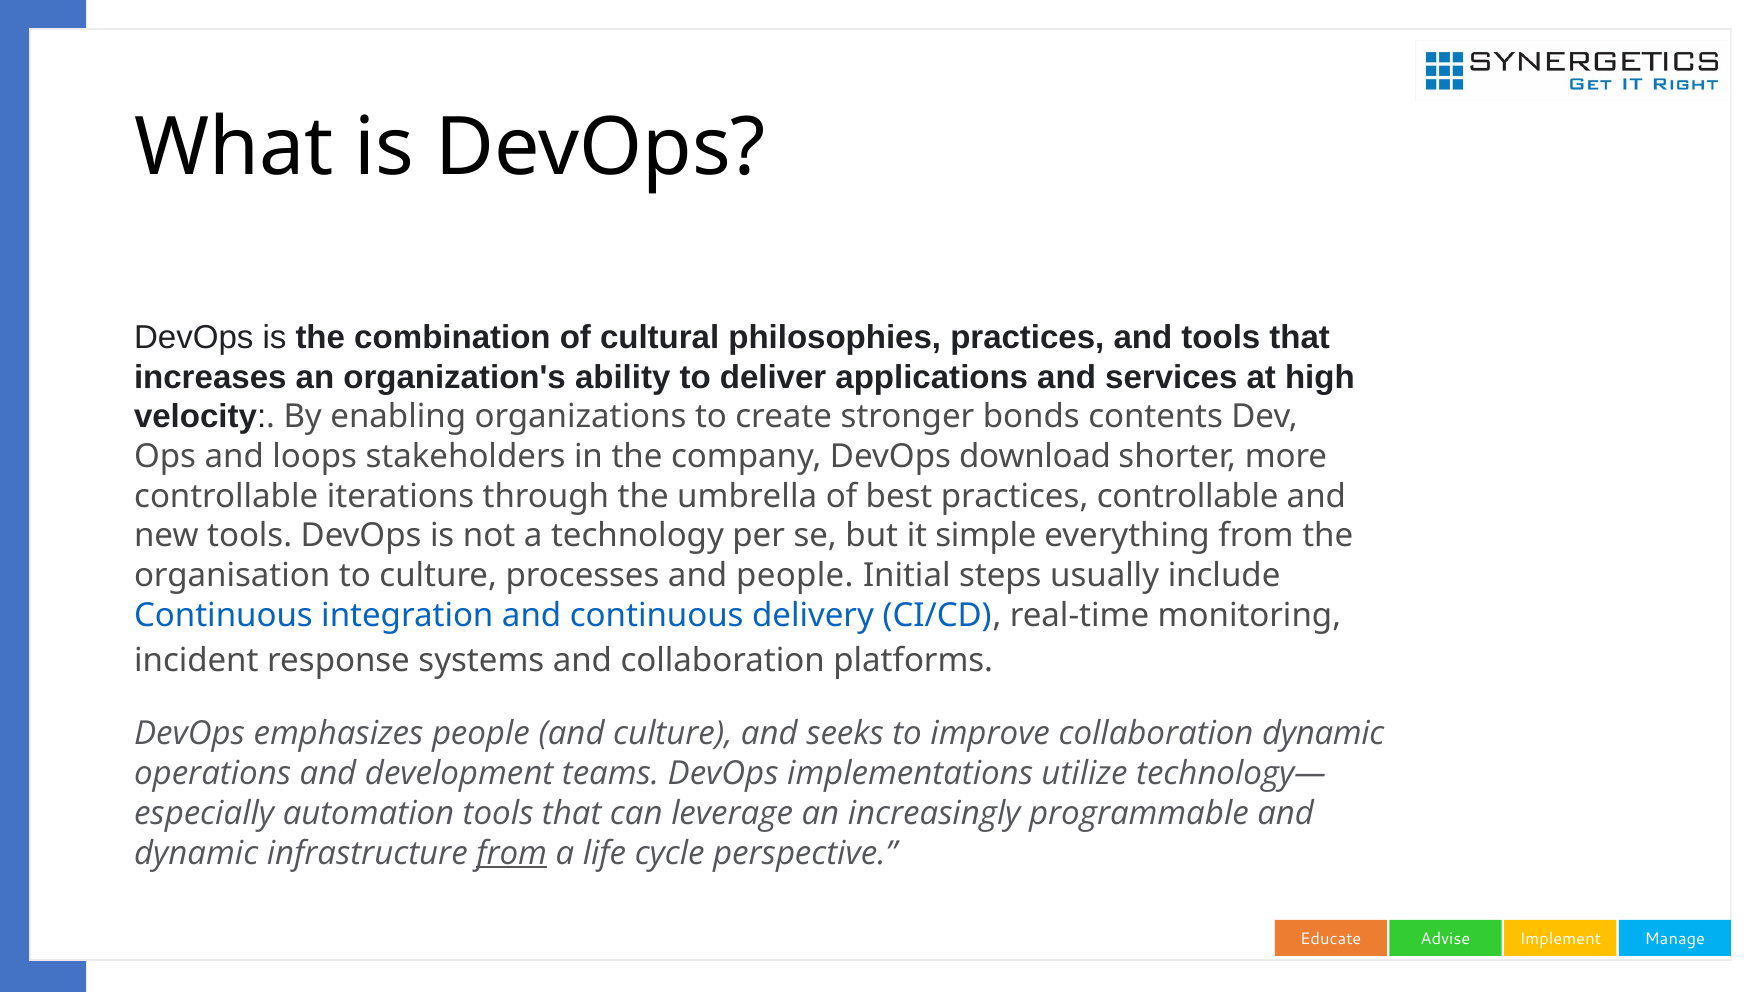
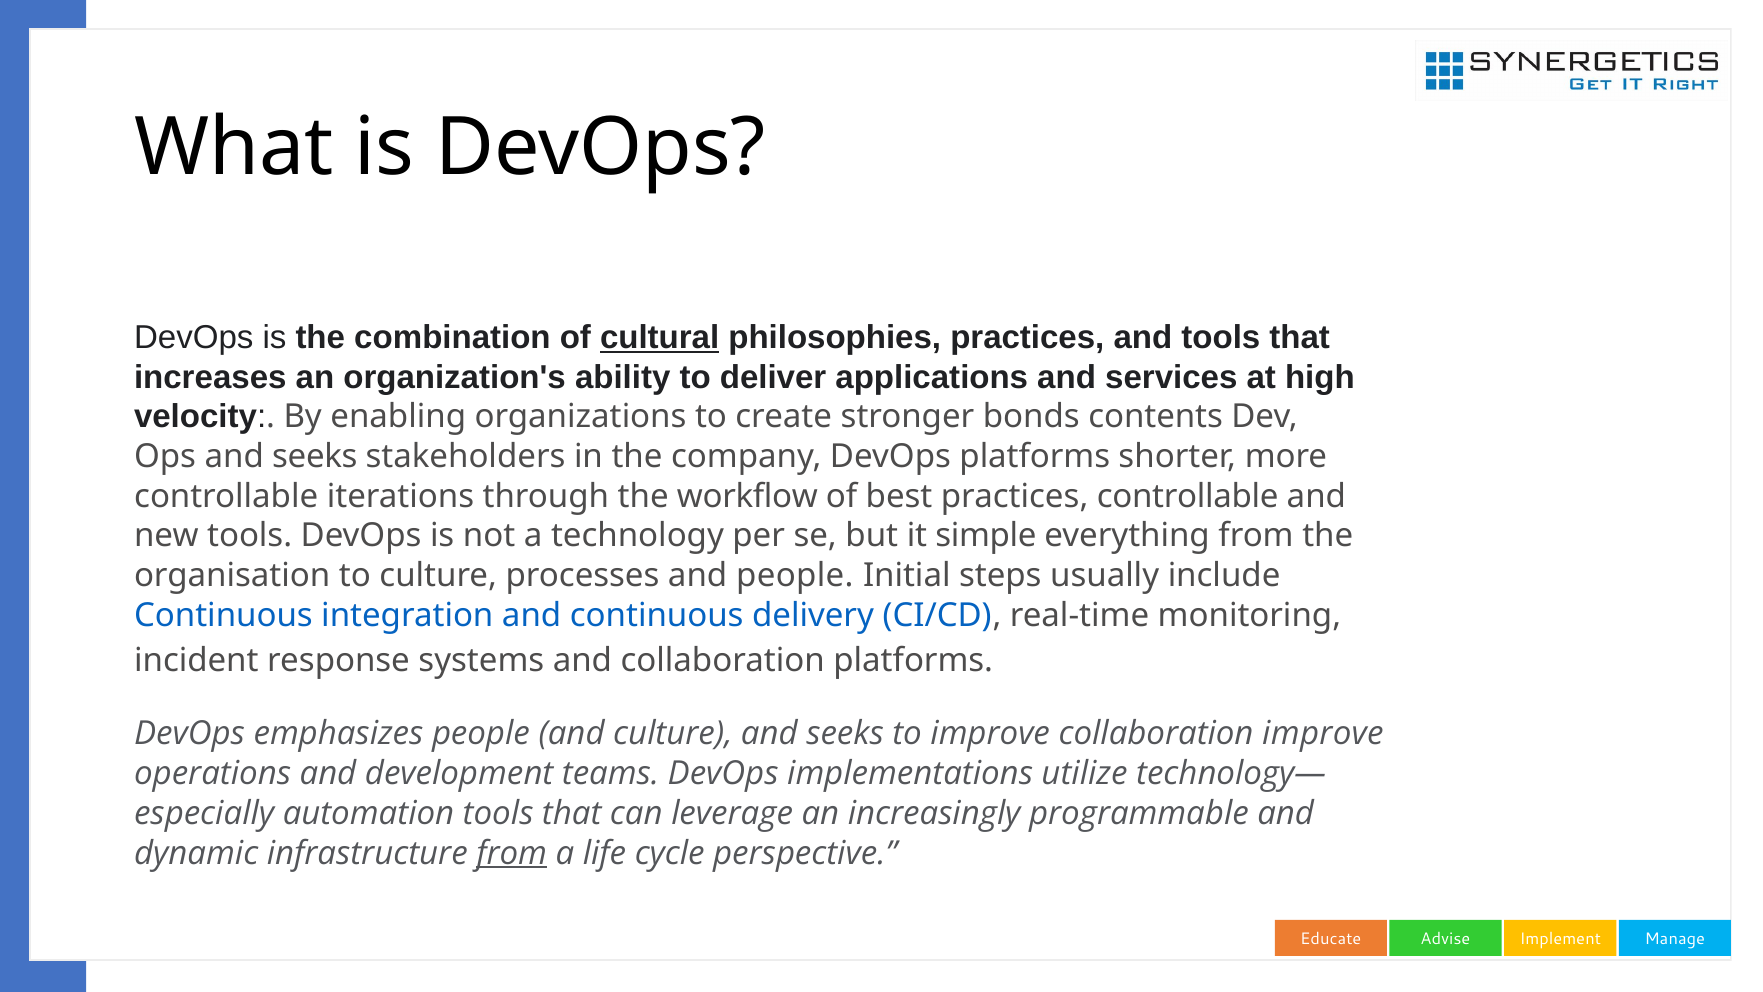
cultural underline: none -> present
Ops and loops: loops -> seeks
DevOps download: download -> platforms
umbrella: umbrella -> workflow
collaboration dynamic: dynamic -> improve
